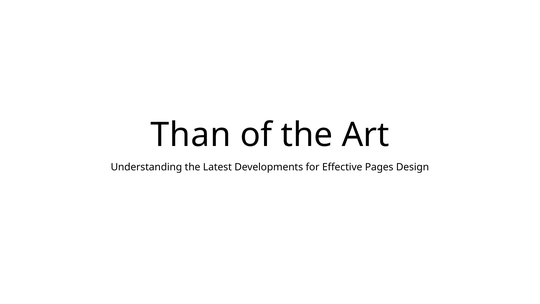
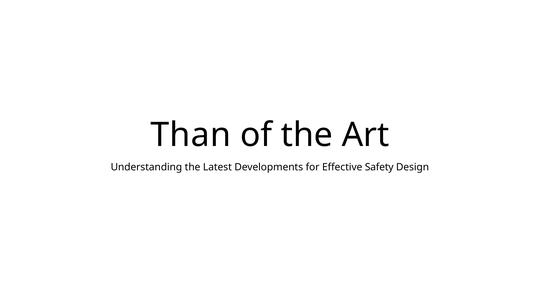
Pages: Pages -> Safety
